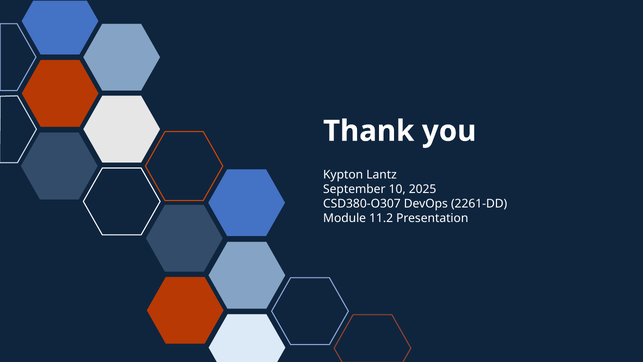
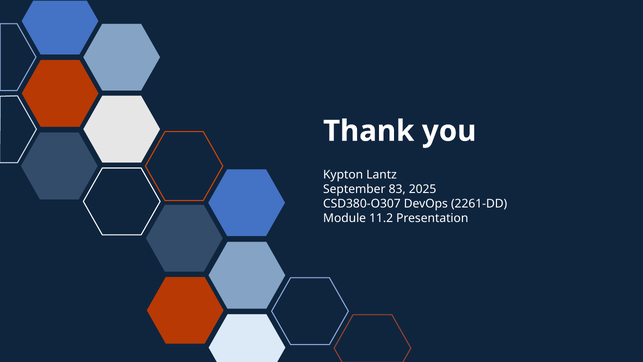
10: 10 -> 83
